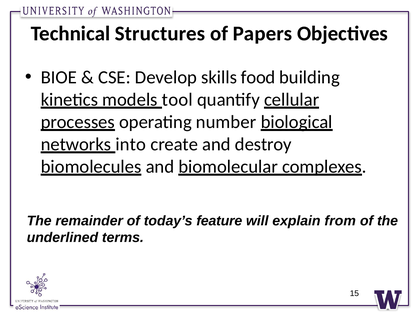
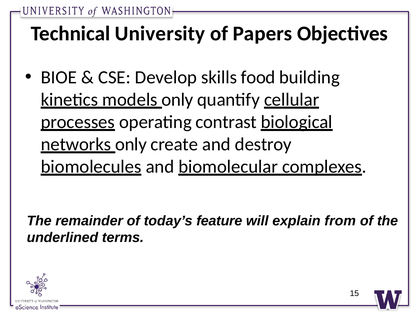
Structures: Structures -> University
tool at (177, 100): tool -> only
number: number -> contrast
into at (131, 144): into -> only
